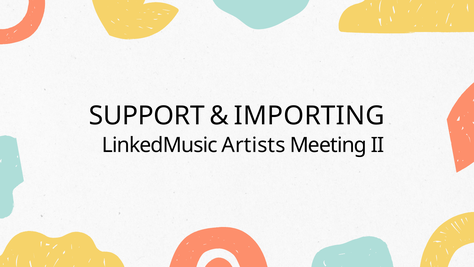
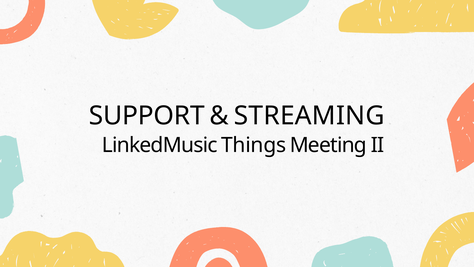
IMPORTING: IMPORTING -> STREAMING
Artists: Artists -> Things
